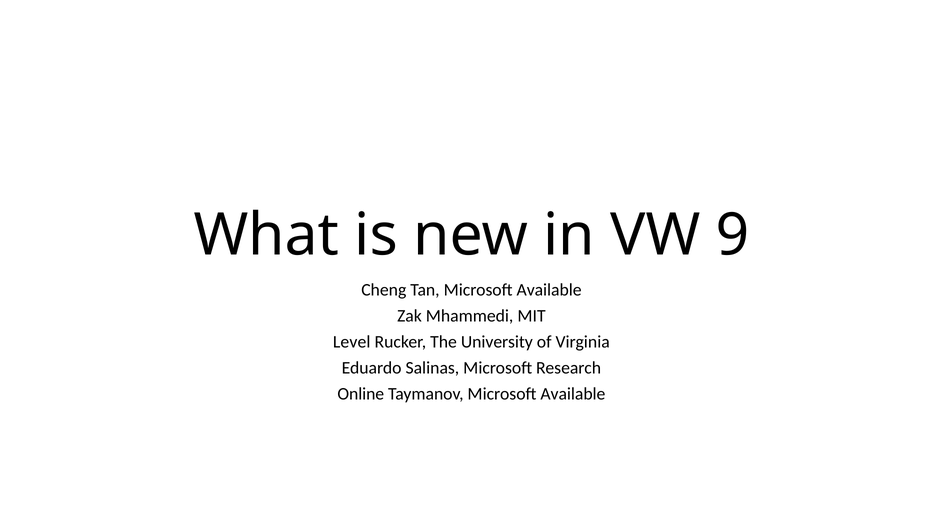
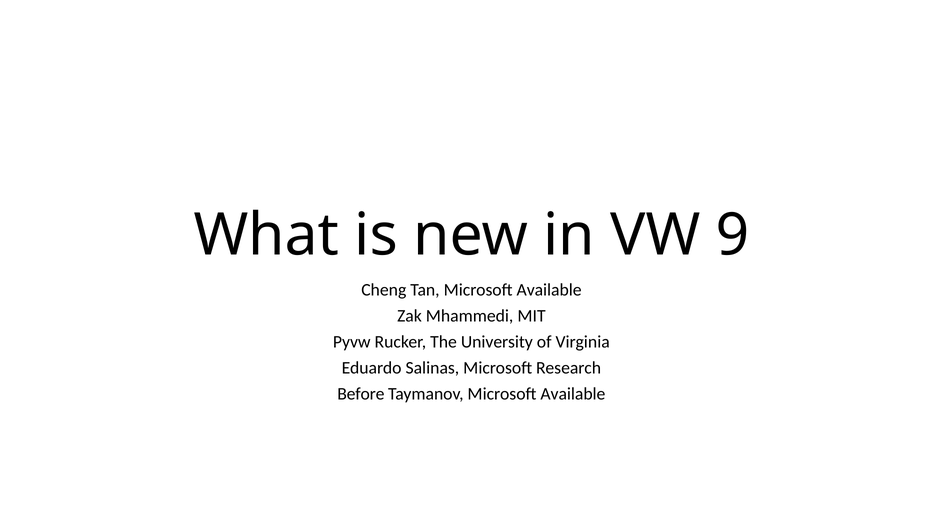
Level: Level -> Pyvw
Online: Online -> Before
